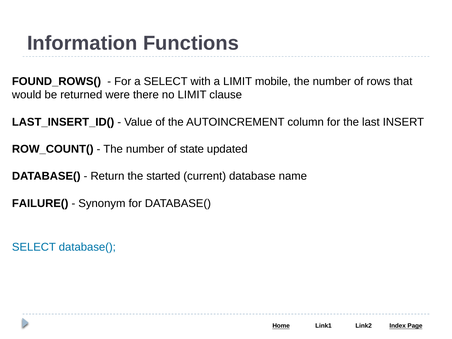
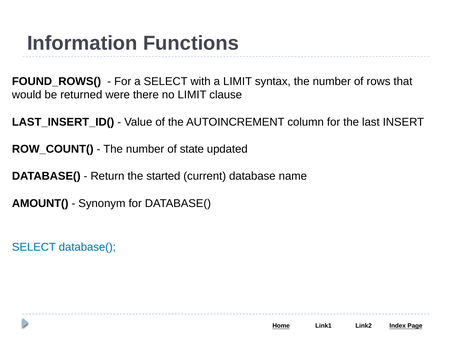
mobile: mobile -> syntax
FAILURE(: FAILURE( -> AMOUNT(
